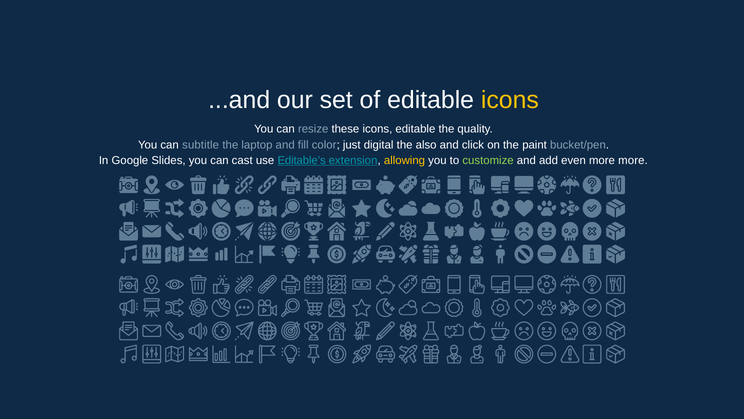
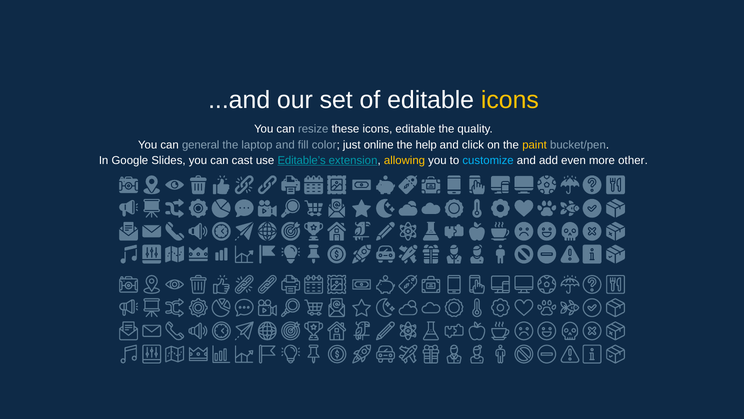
subtitle: subtitle -> general
digital: digital -> online
also: also -> help
paint colour: white -> yellow
customize colour: light green -> light blue
more more: more -> other
